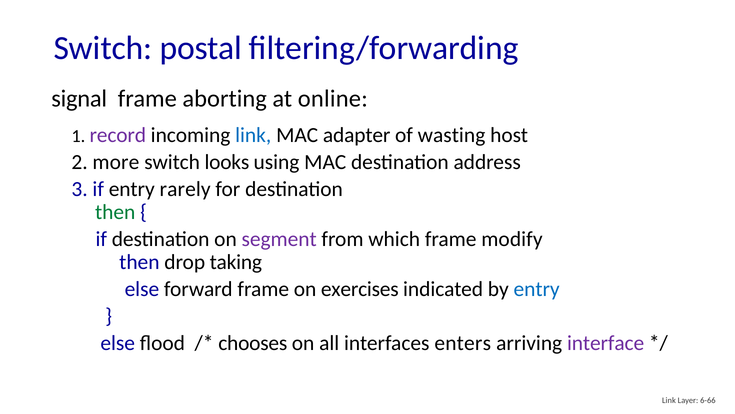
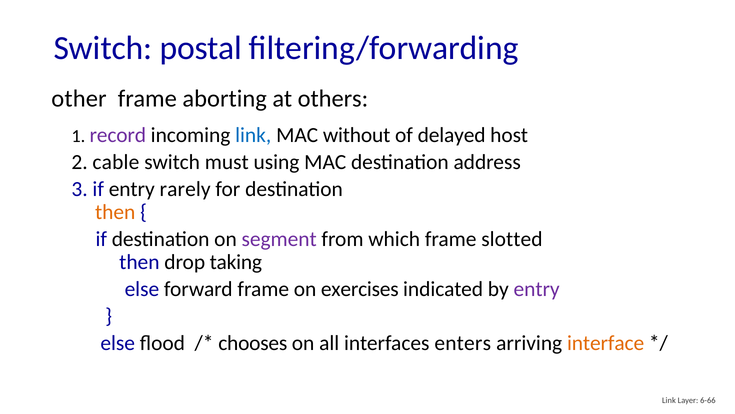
signal: signal -> other
online: online -> others
adapter: adapter -> without
wasting: wasting -> delayed
more: more -> cable
looks: looks -> must
then at (115, 212) colour: green -> orange
modify: modify -> slotted
entry at (537, 289) colour: blue -> purple
interface colour: purple -> orange
